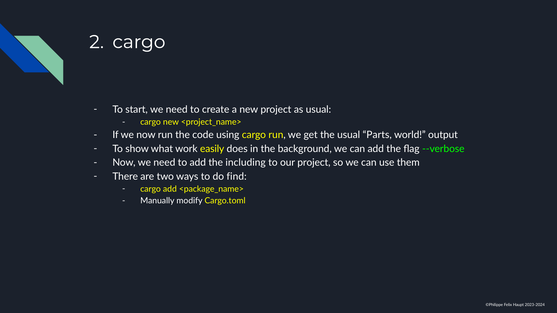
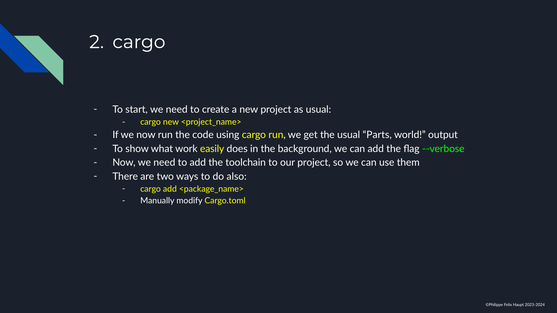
including: including -> toolchain
find: find -> also
